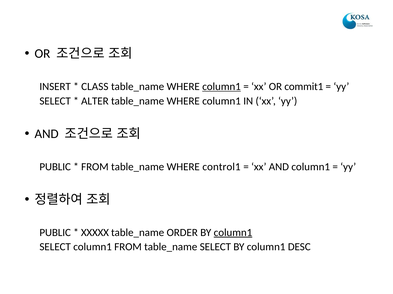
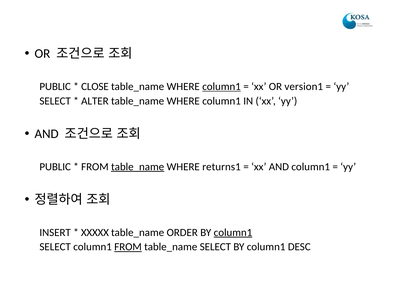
INSERT at (55, 87): INSERT -> PUBLIC
CLASS: CLASS -> CLOSE
commit1: commit1 -> version1
table_name at (138, 167) underline: none -> present
control1: control1 -> returns1
PUBLIC at (55, 233): PUBLIC -> INSERT
FROM at (128, 248) underline: none -> present
